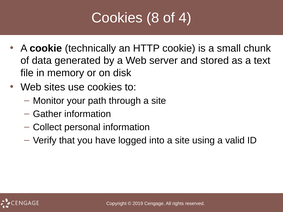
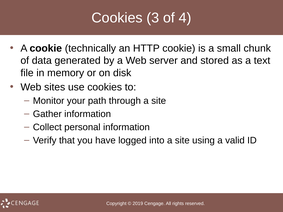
8: 8 -> 3
